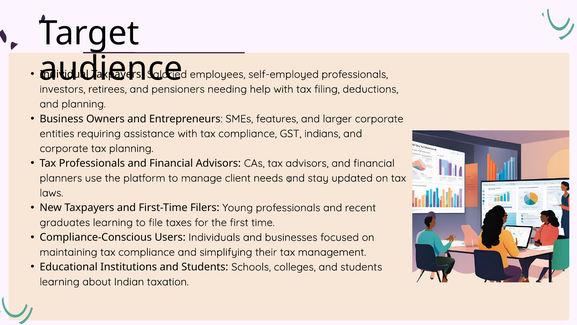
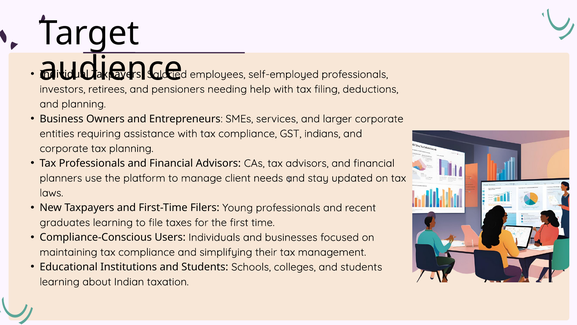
features: features -> services
